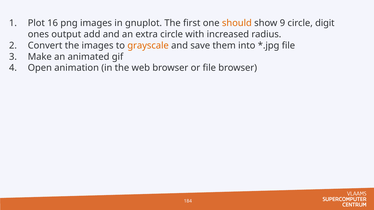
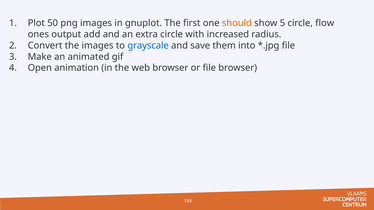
16: 16 -> 50
9: 9 -> 5
digit: digit -> flow
grayscale colour: orange -> blue
